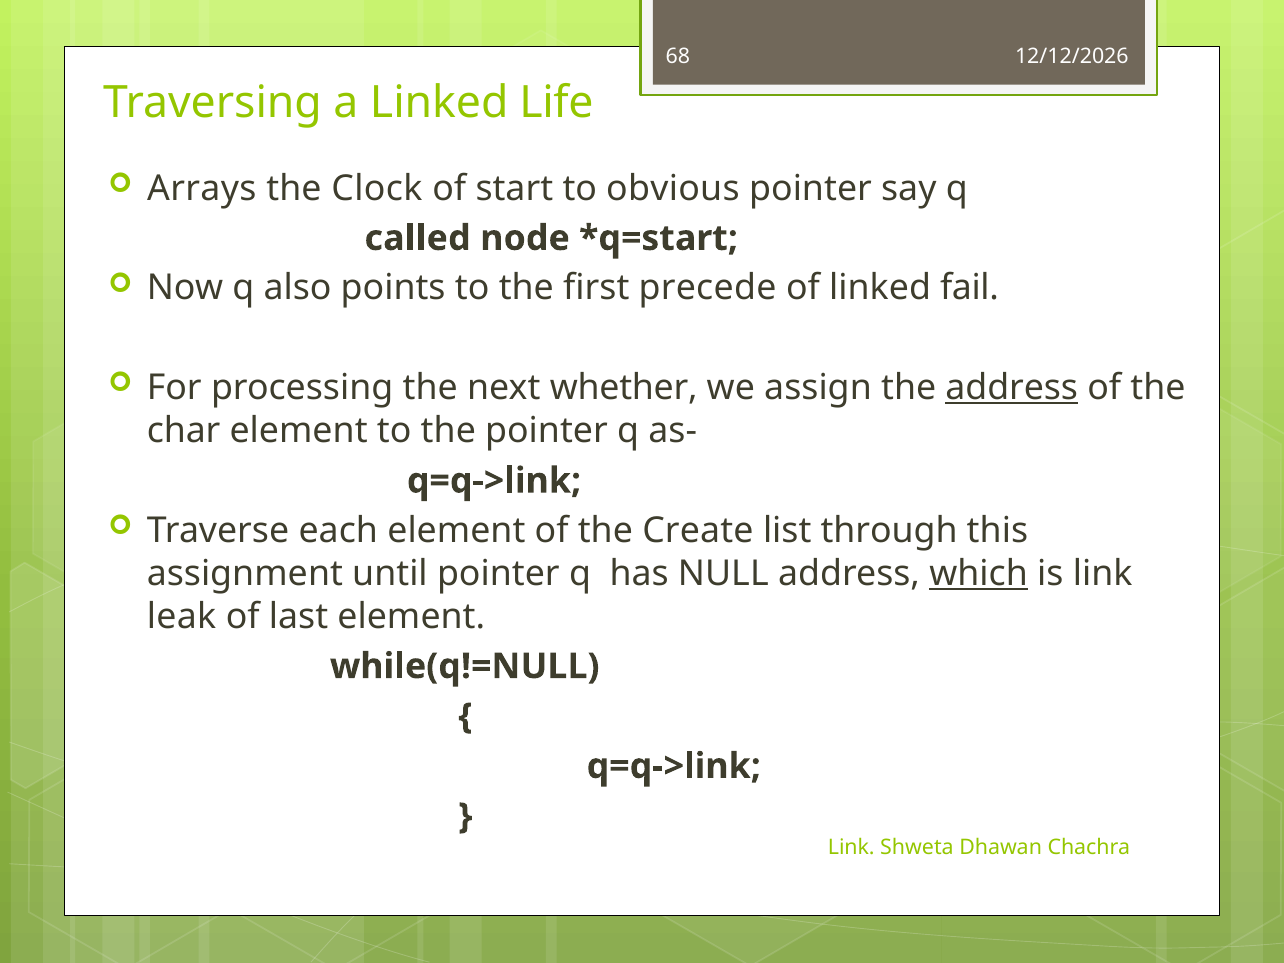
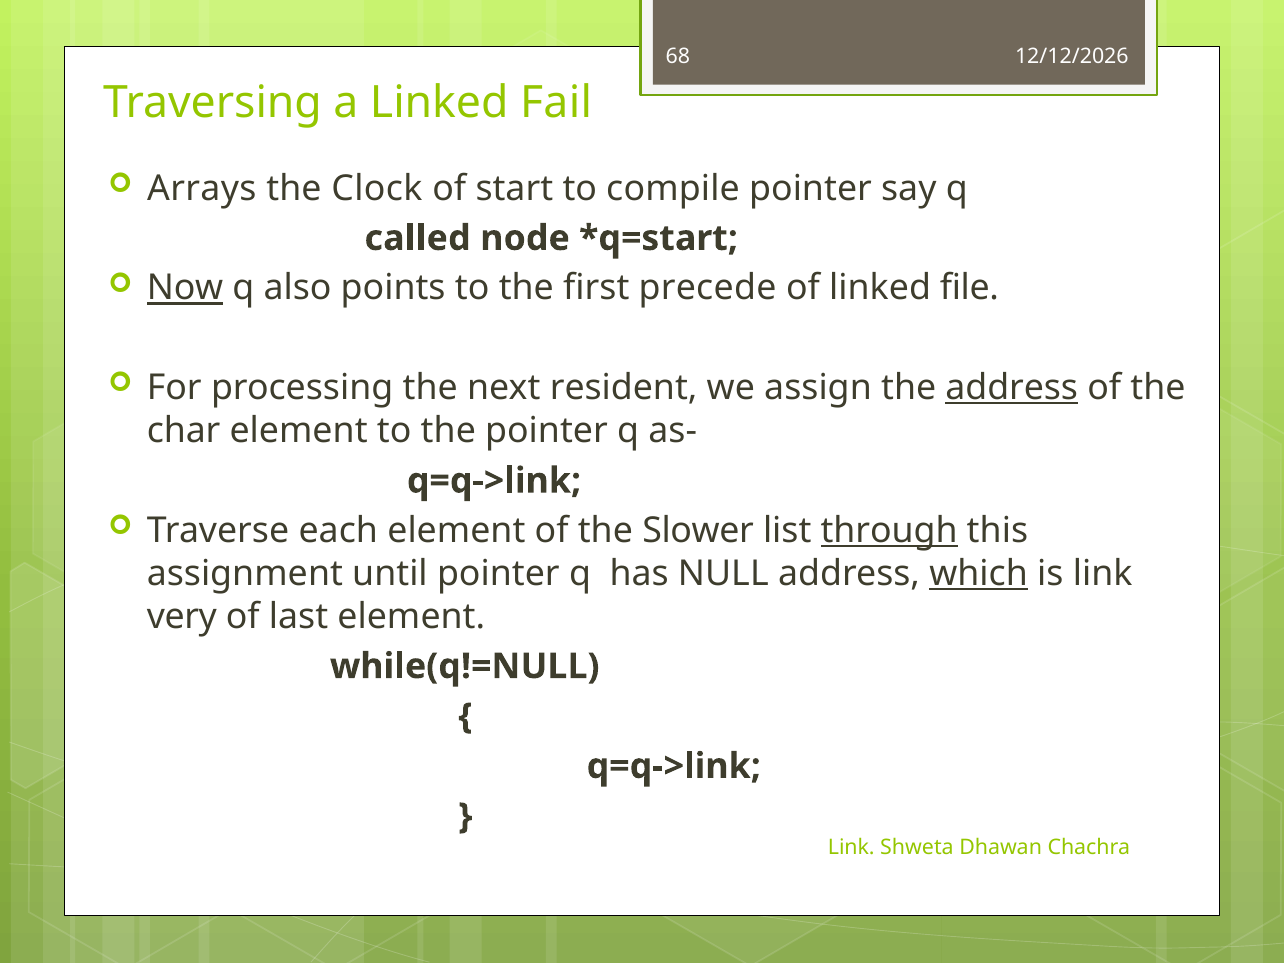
Life: Life -> Fail
obvious: obvious -> compile
Now underline: none -> present
fail: fail -> file
whether: whether -> resident
Create: Create -> Slower
through underline: none -> present
leak: leak -> very
